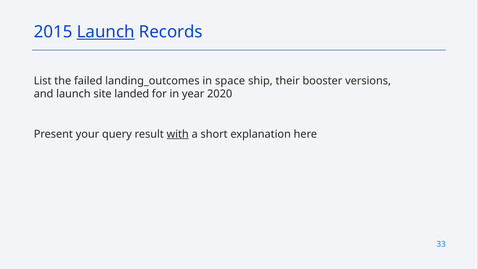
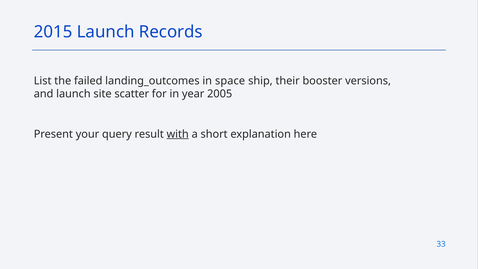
Launch at (106, 32) underline: present -> none
landed: landed -> scatter
2020: 2020 -> 2005
